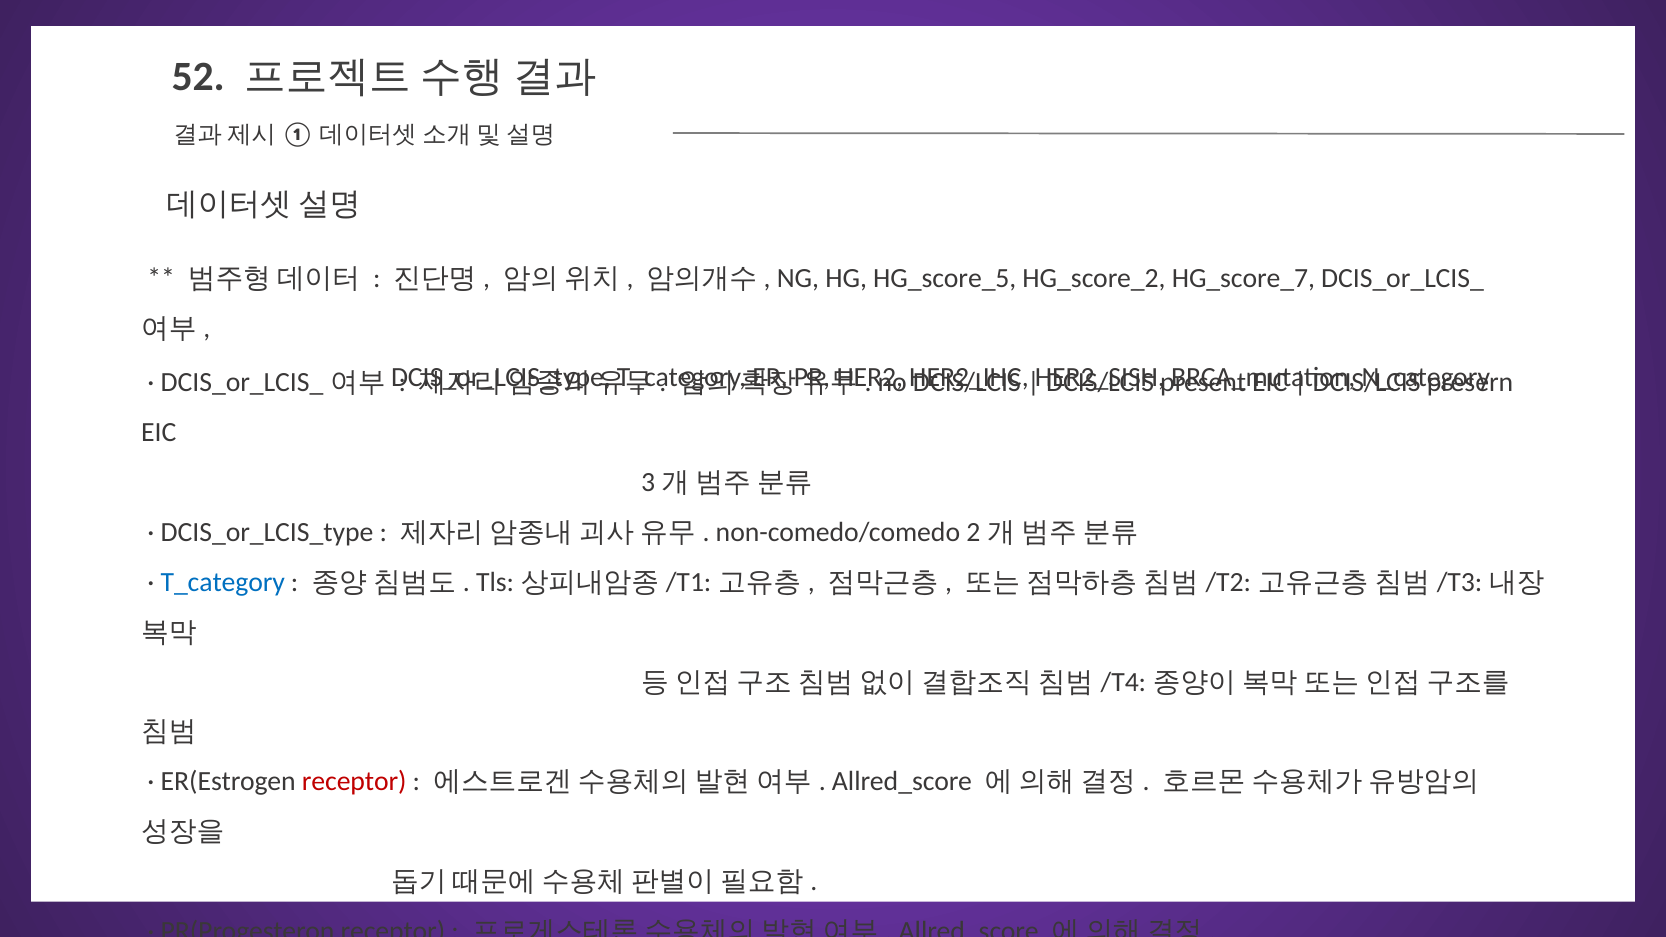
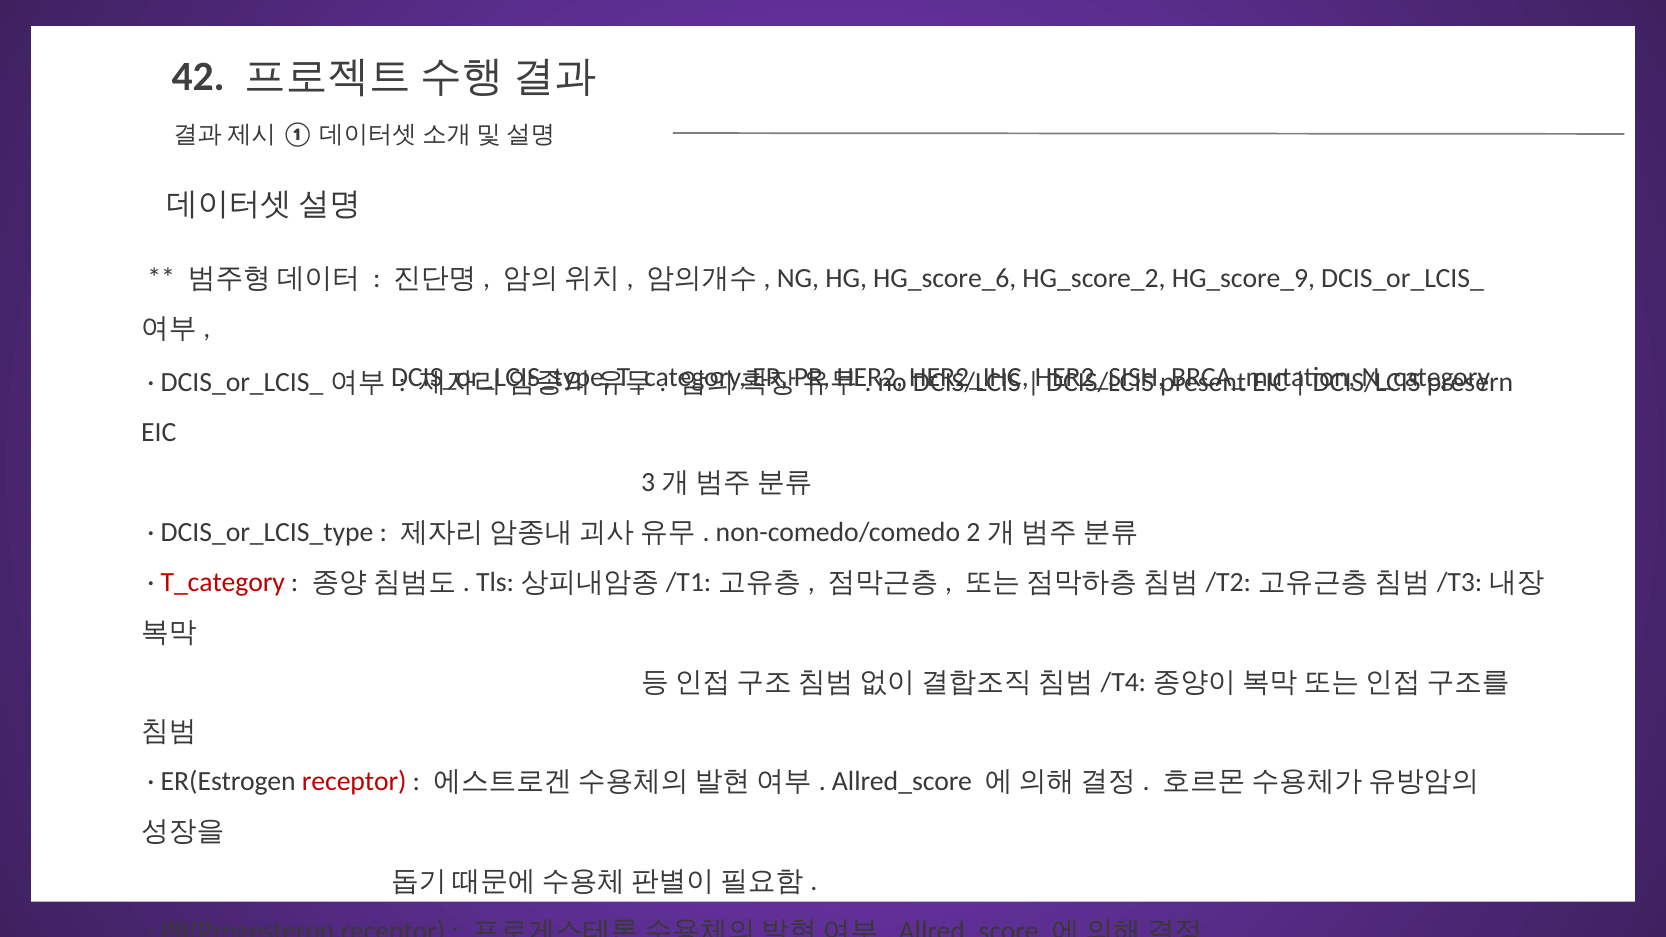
52: 52 -> 42
HG_score_5: HG_score_5 -> HG_score_6
HG_score_7: HG_score_7 -> HG_score_9
T_category at (223, 582) colour: blue -> red
